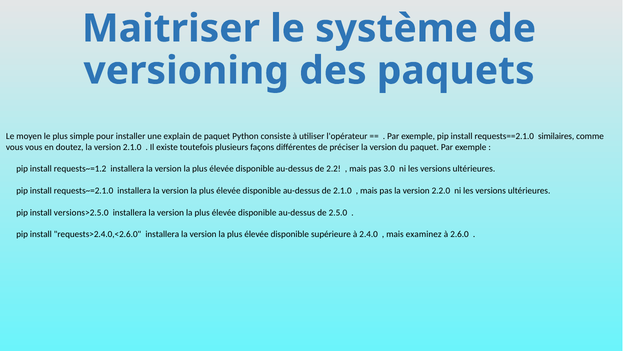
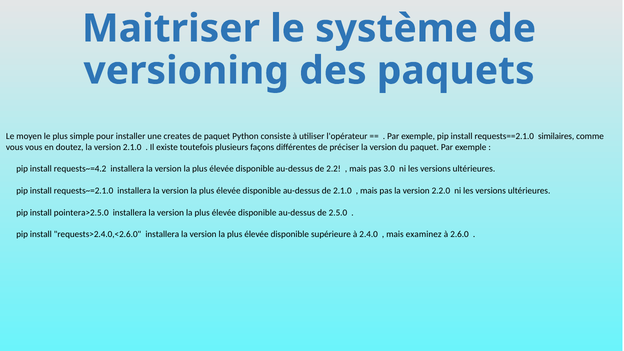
explain: explain -> creates
requests~=1.2: requests~=1.2 -> requests~=4.2
versions>2.5.0: versions>2.5.0 -> pointera>2.5.0
